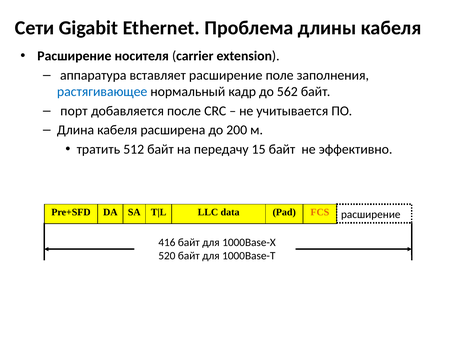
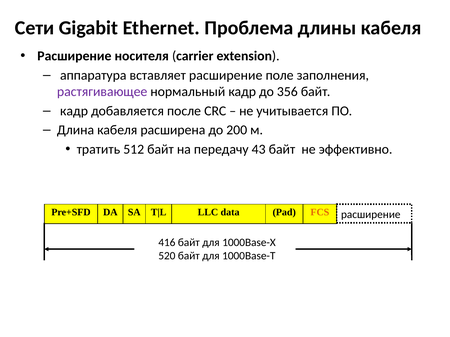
растягивающее colour: blue -> purple
562: 562 -> 356
порт at (74, 111): порт -> кадр
15: 15 -> 43
